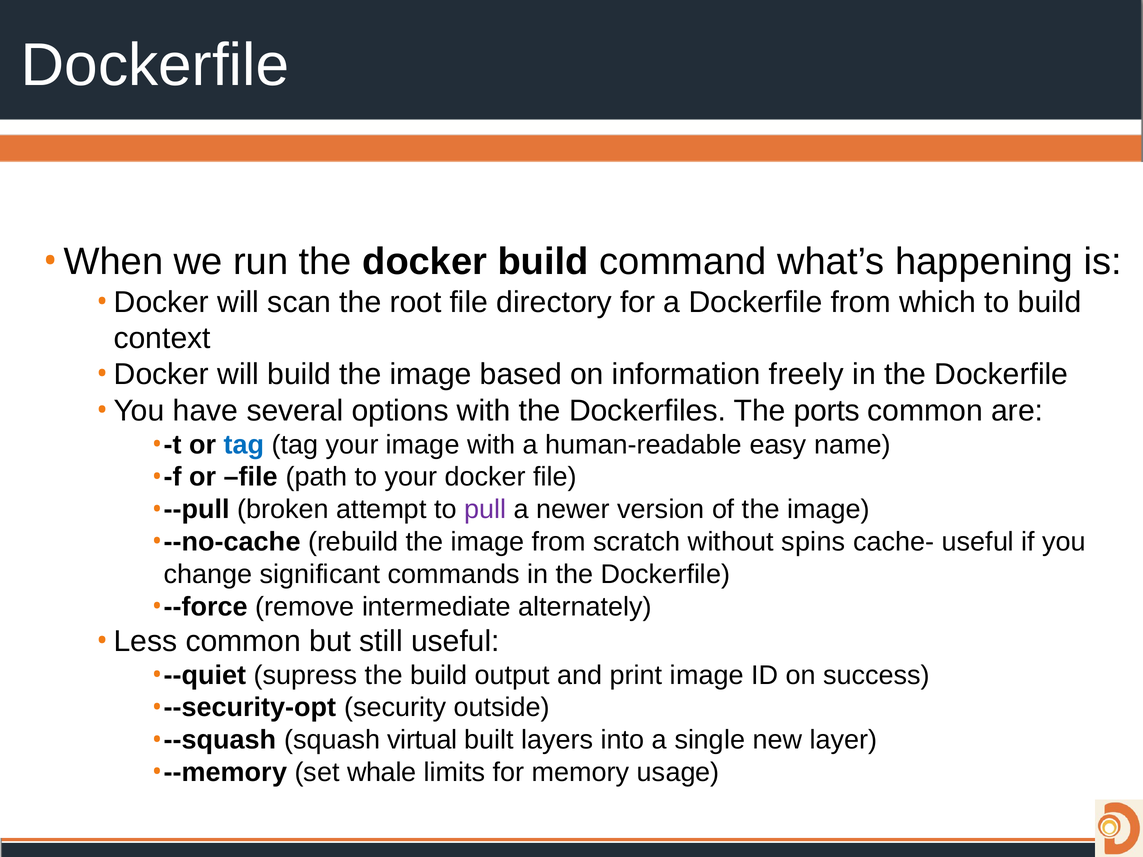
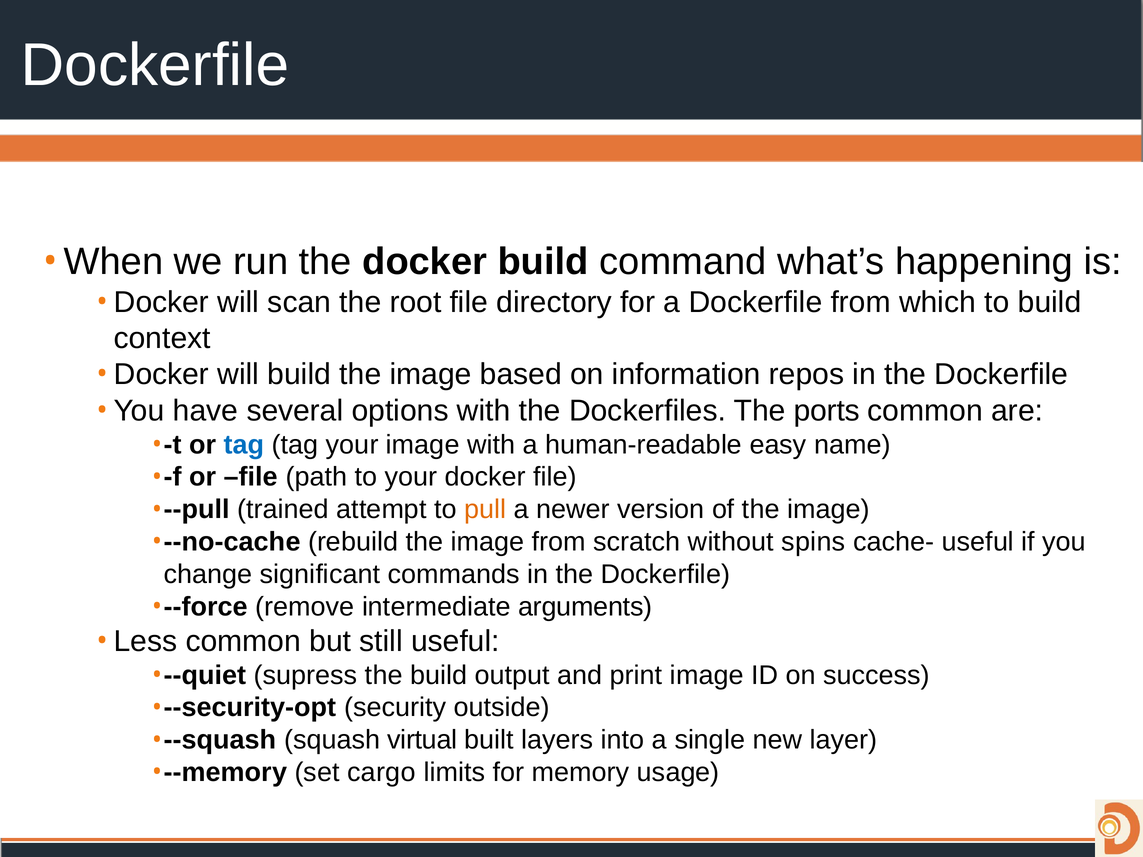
freely: freely -> repos
broken: broken -> trained
pull colour: purple -> orange
alternately: alternately -> arguments
whale: whale -> cargo
